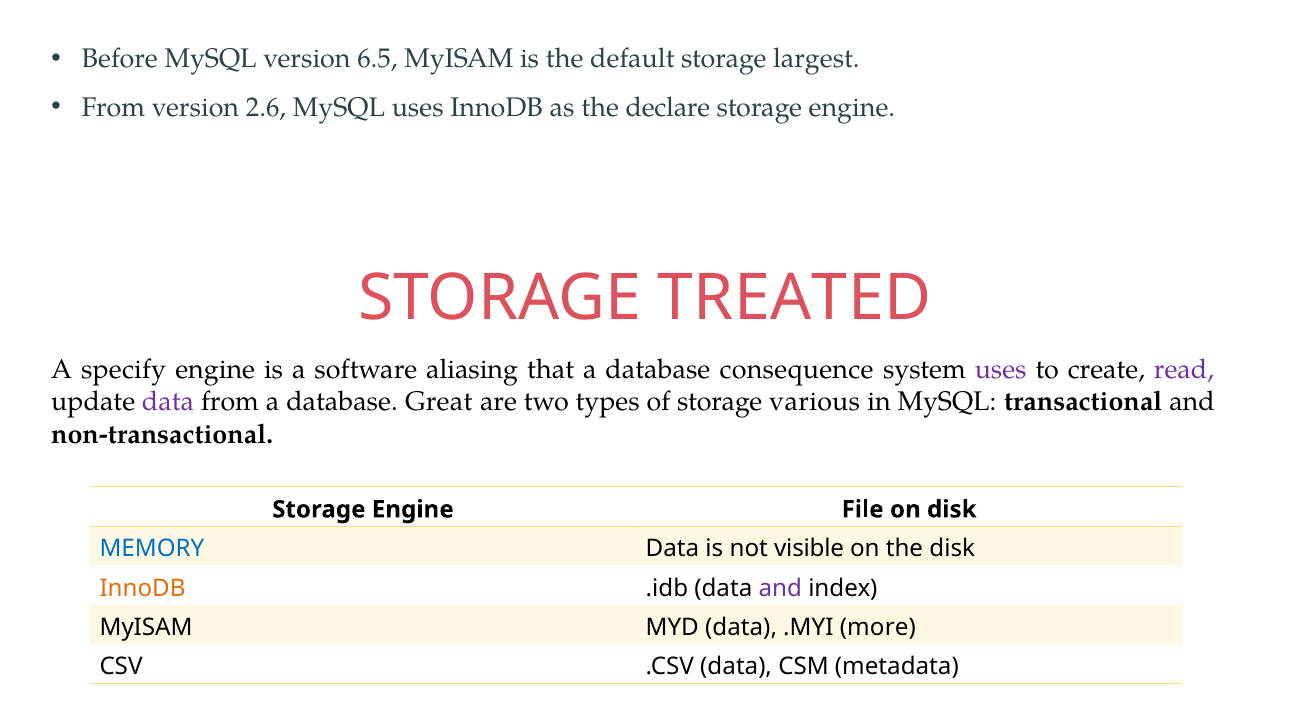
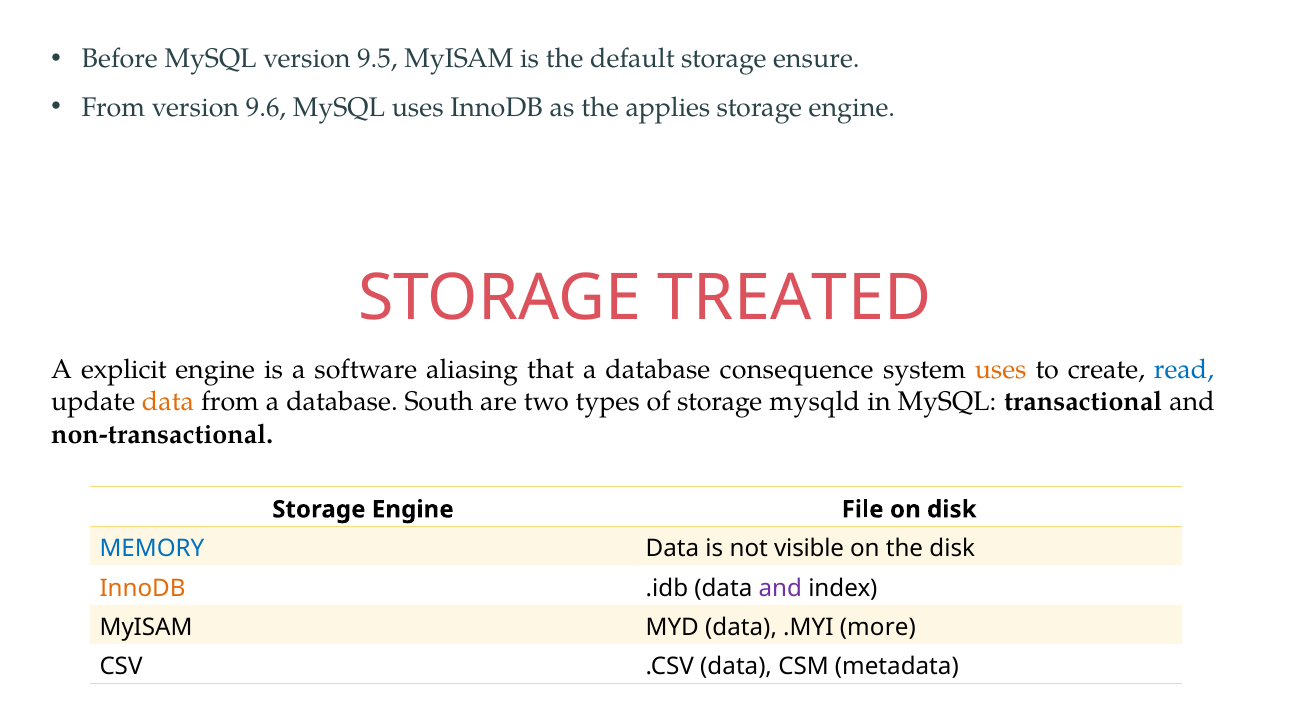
6.5: 6.5 -> 9.5
largest: largest -> ensure
2.6: 2.6 -> 9.6
declare: declare -> applies
specify: specify -> explicit
uses at (1001, 369) colour: purple -> orange
read colour: purple -> blue
data at (168, 402) colour: purple -> orange
Great: Great -> South
various: various -> mysqld
